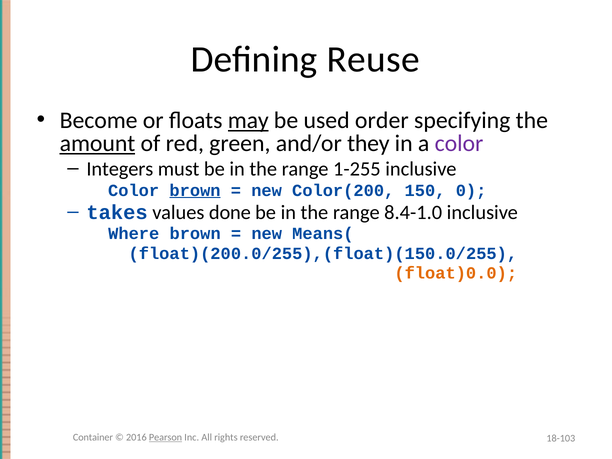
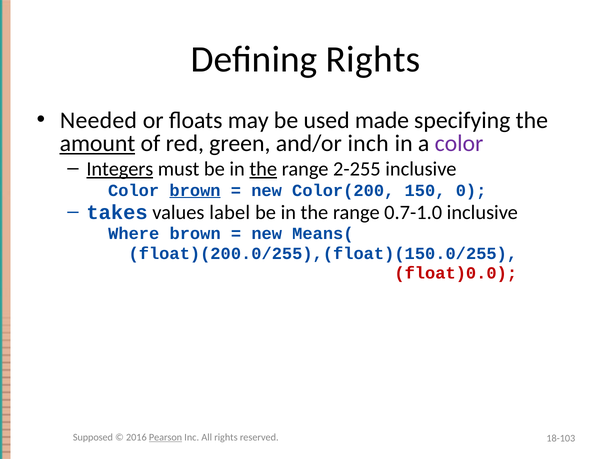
Defining Reuse: Reuse -> Rights
Become: Become -> Needed
may underline: present -> none
order: order -> made
they: they -> inch
Integers underline: none -> present
the at (263, 169) underline: none -> present
1-255: 1-255 -> 2-255
done: done -> label
8.4-1.0: 8.4-1.0 -> 0.7-1.0
float)0.0 colour: orange -> red
Container: Container -> Supposed
